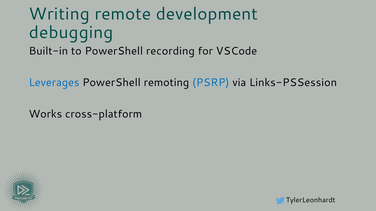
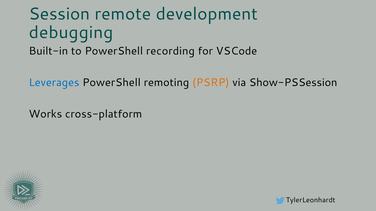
Writing: Writing -> Session
PSRP colour: blue -> orange
Links-PSSession: Links-PSSession -> Show-PSSession
